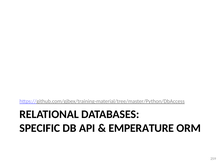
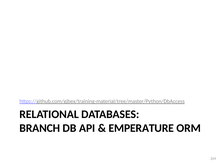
SPECIFIC: SPECIFIC -> BRANCH
